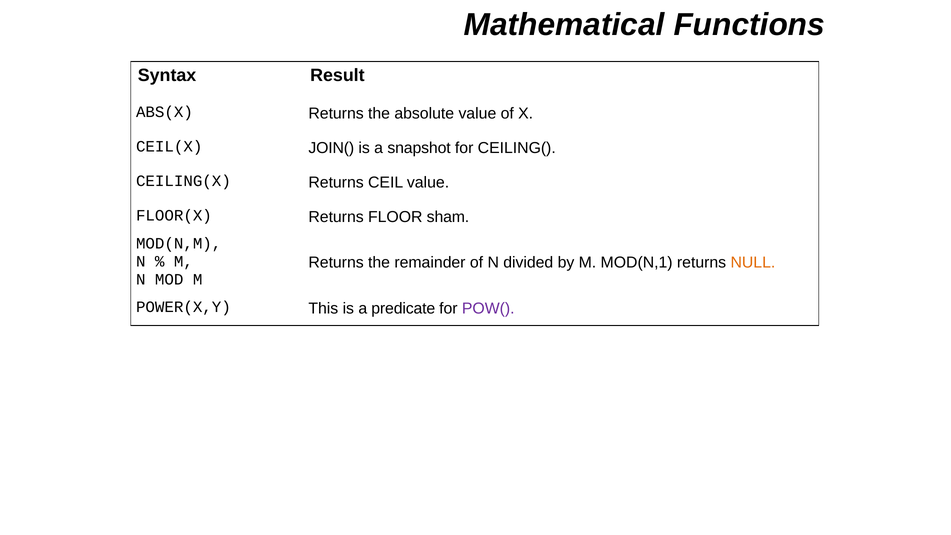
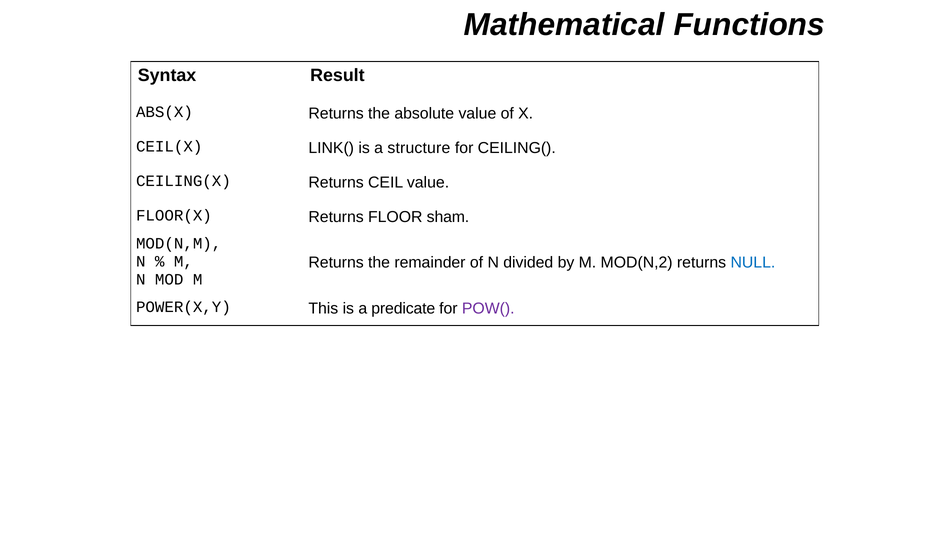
JOIN(: JOIN( -> LINK(
snapshot: snapshot -> structure
MOD(N,1: MOD(N,1 -> MOD(N,2
NULL colour: orange -> blue
